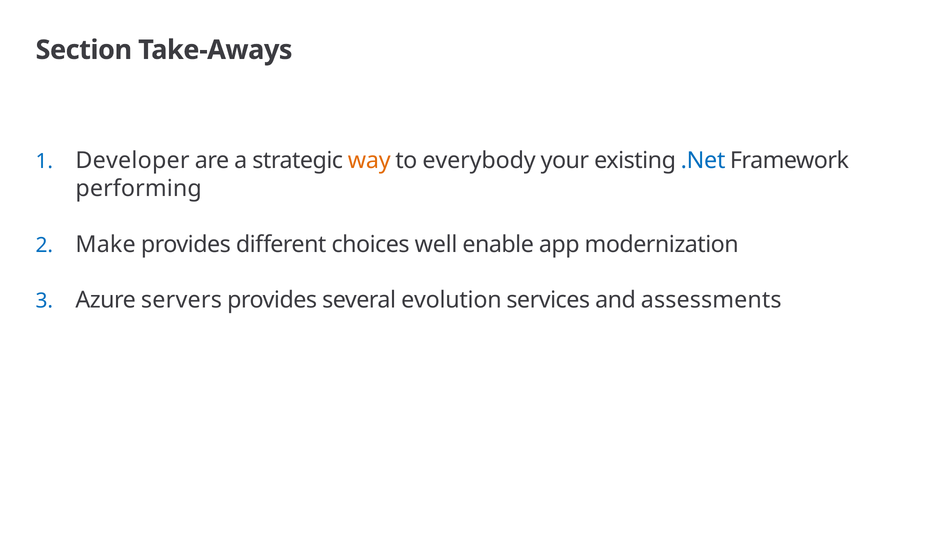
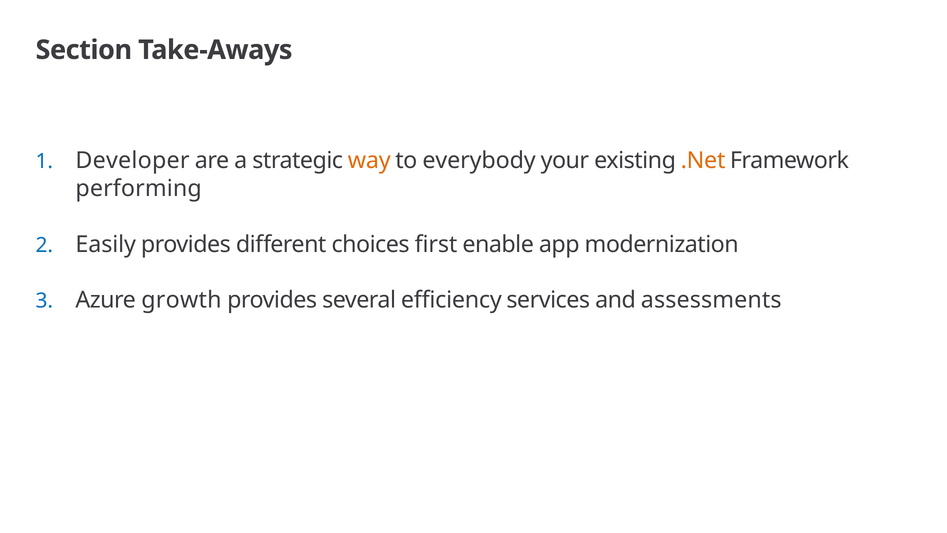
.Net colour: blue -> orange
Make: Make -> Easily
well: well -> first
servers: servers -> growth
evolution: evolution -> efficiency
